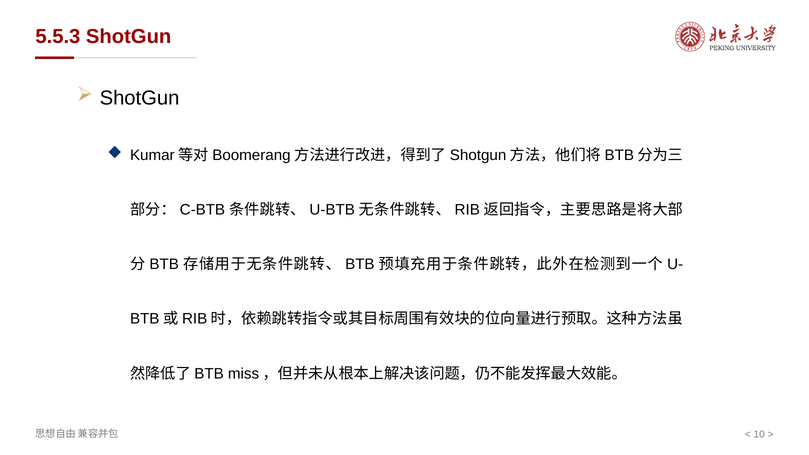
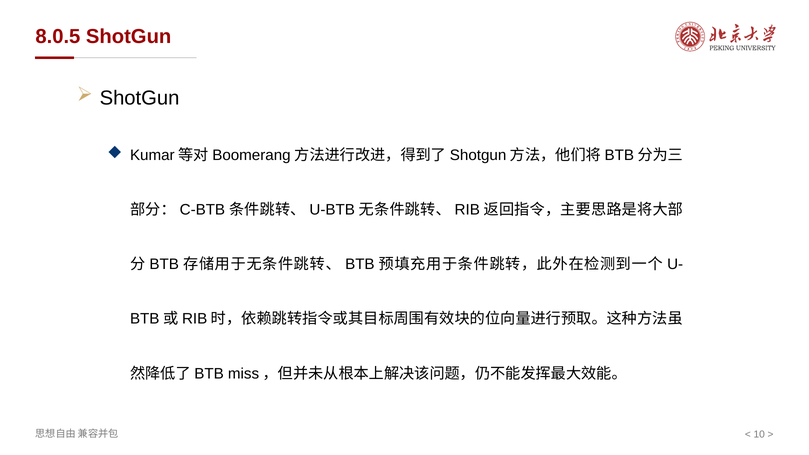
5.5.3: 5.5.3 -> 8.0.5
